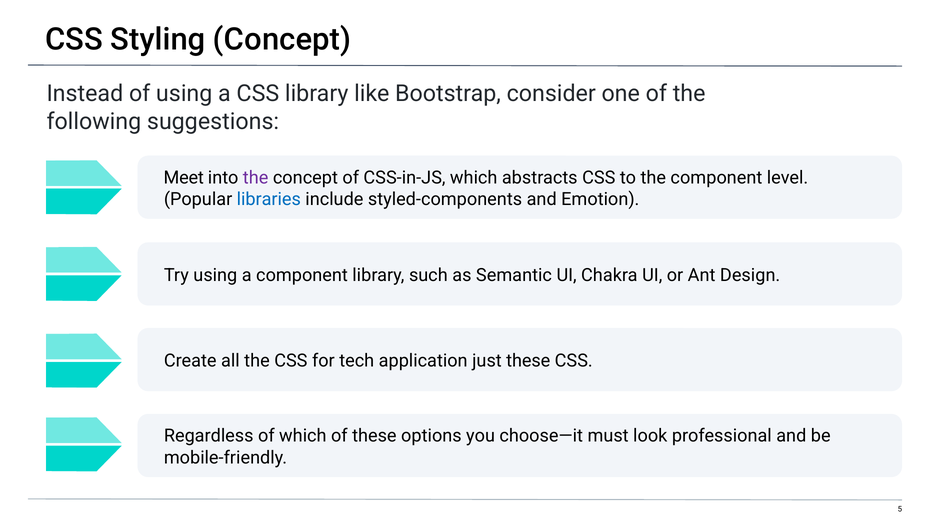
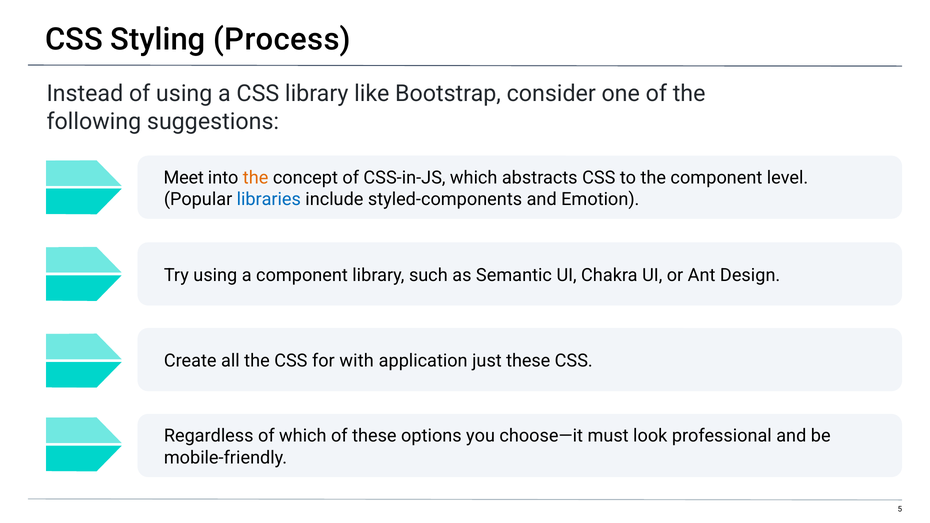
Styling Concept: Concept -> Process
the at (256, 178) colour: purple -> orange
tech: tech -> with
